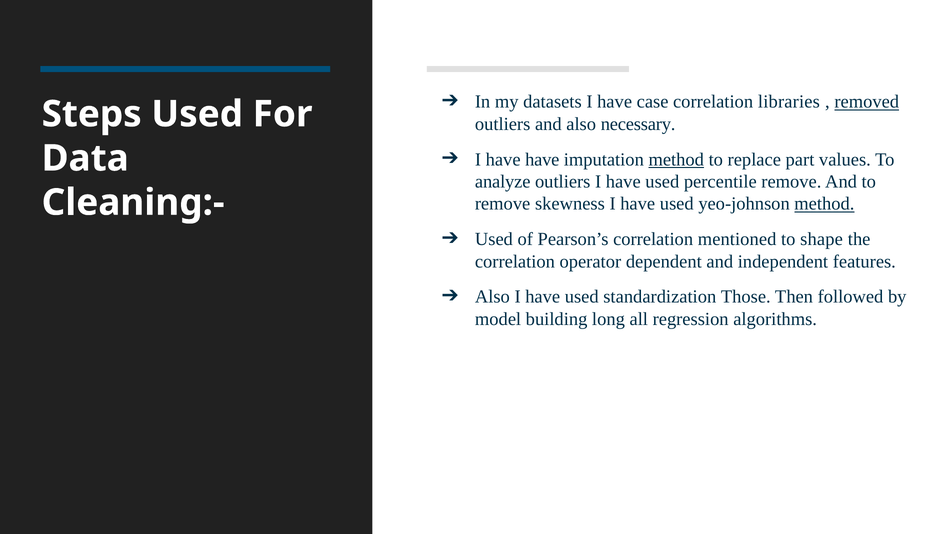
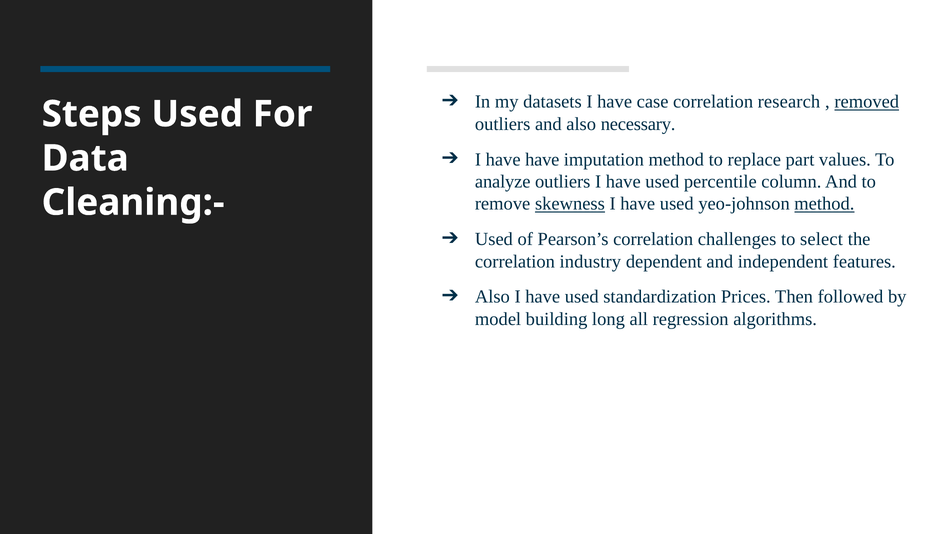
libraries: libraries -> research
method at (676, 160) underline: present -> none
percentile remove: remove -> column
skewness underline: none -> present
mentioned: mentioned -> challenges
shape: shape -> select
operator: operator -> industry
Those: Those -> Prices
